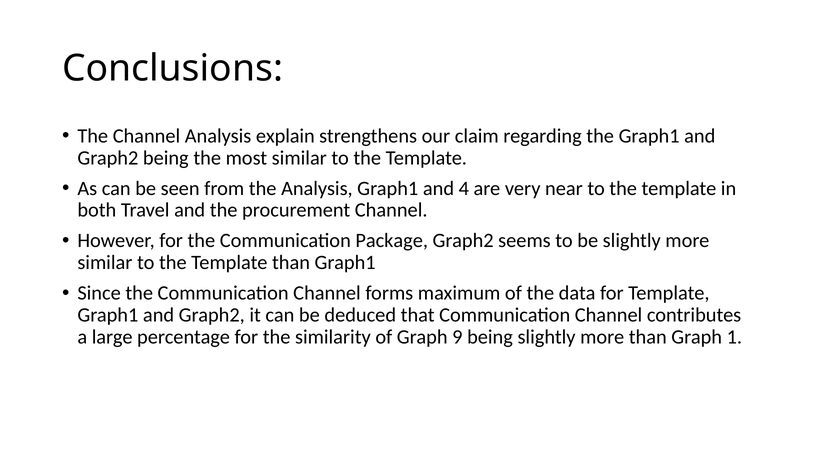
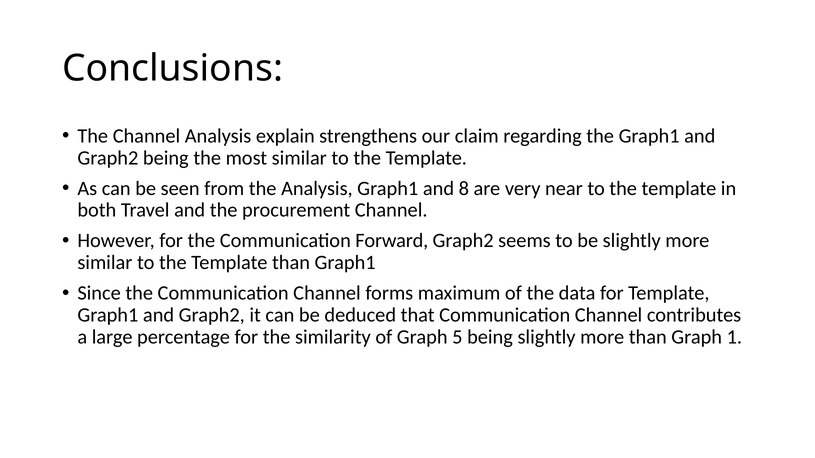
4: 4 -> 8
Package: Package -> Forward
9: 9 -> 5
